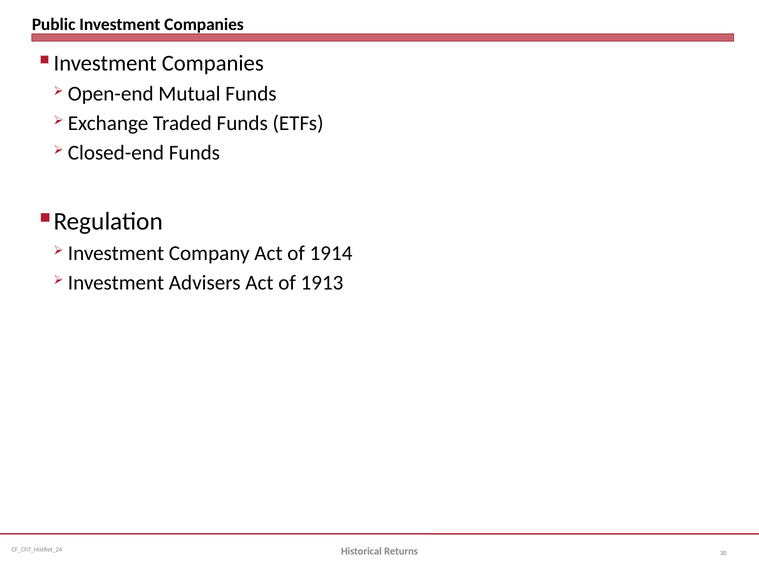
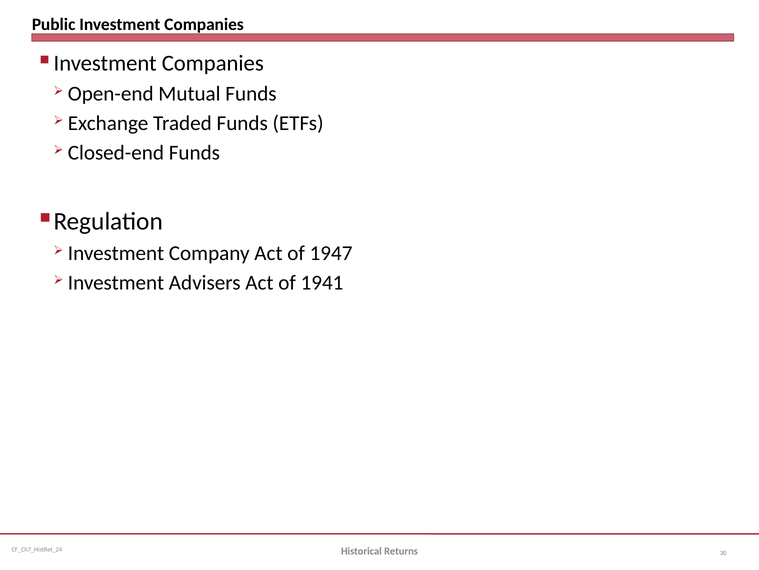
1914: 1914 -> 1947
1913: 1913 -> 1941
